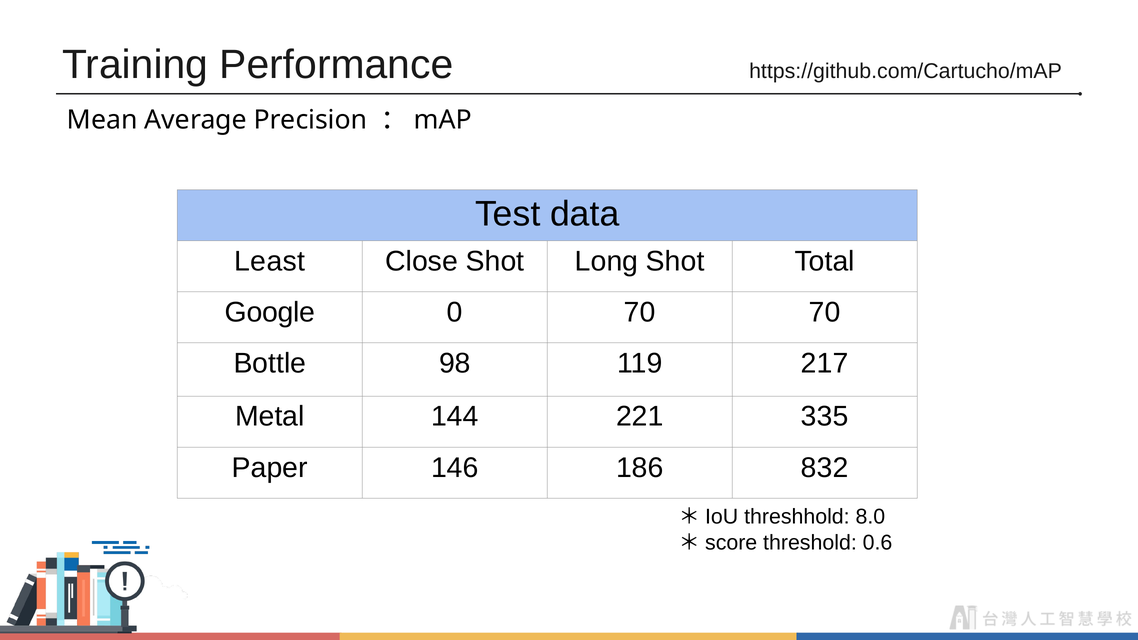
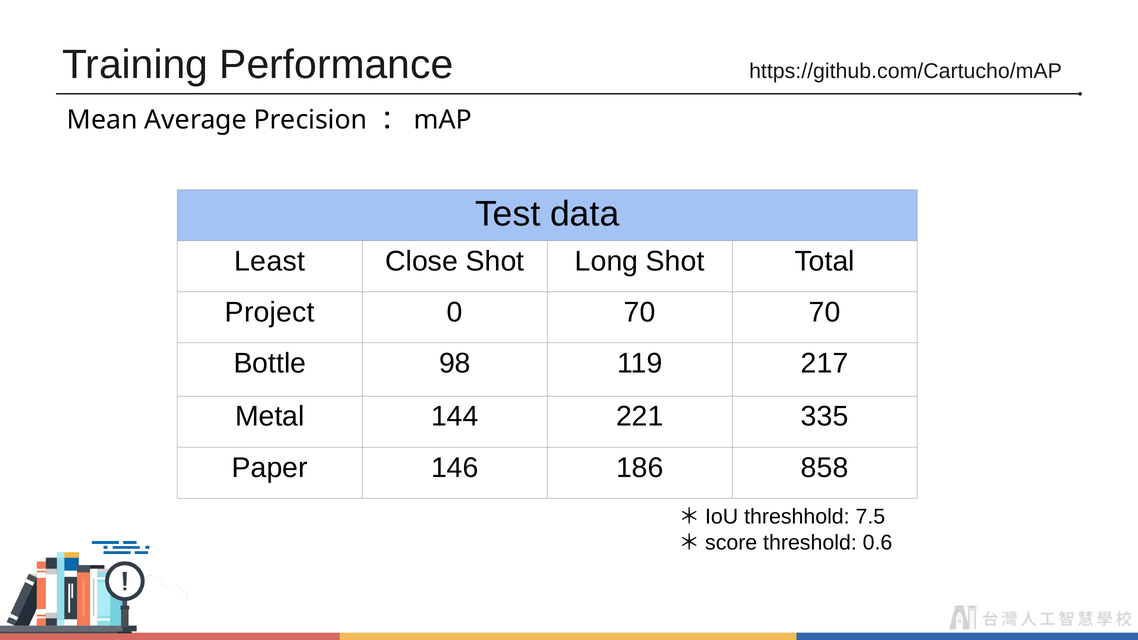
Google: Google -> Project
832: 832 -> 858
8.0: 8.0 -> 7.5
